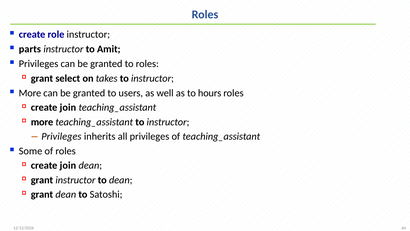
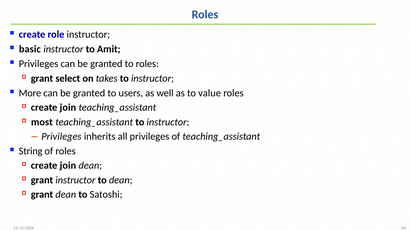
parts: parts -> basic
hours: hours -> value
more at (42, 122): more -> most
Some: Some -> String
